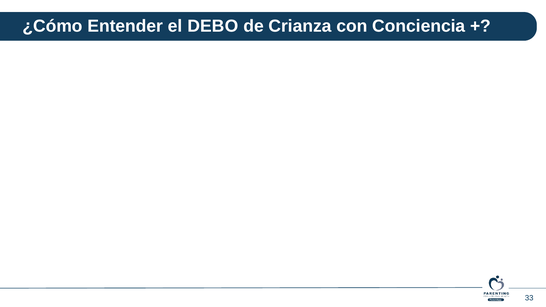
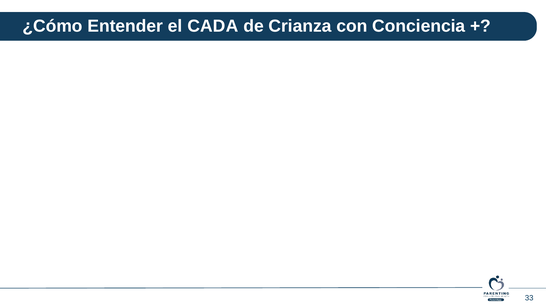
DEBO: DEBO -> CADA
